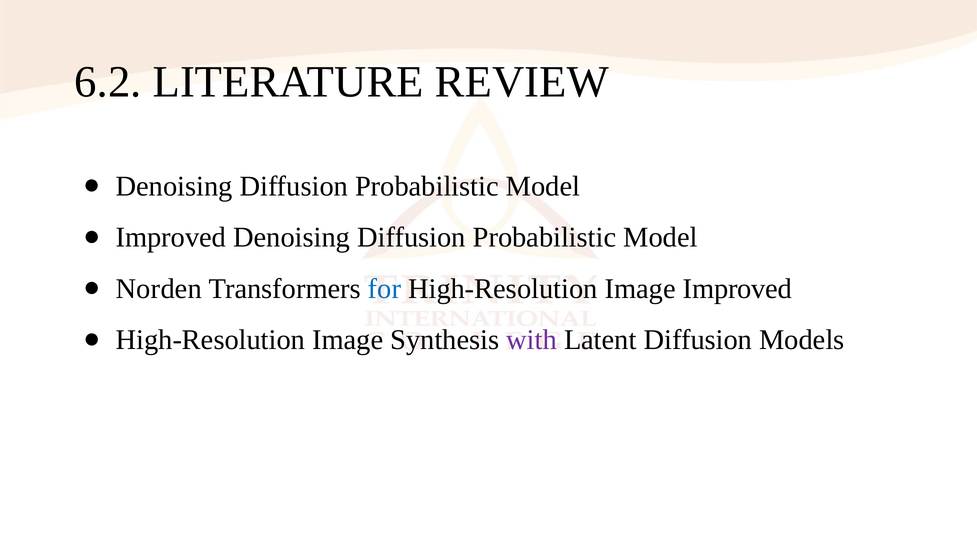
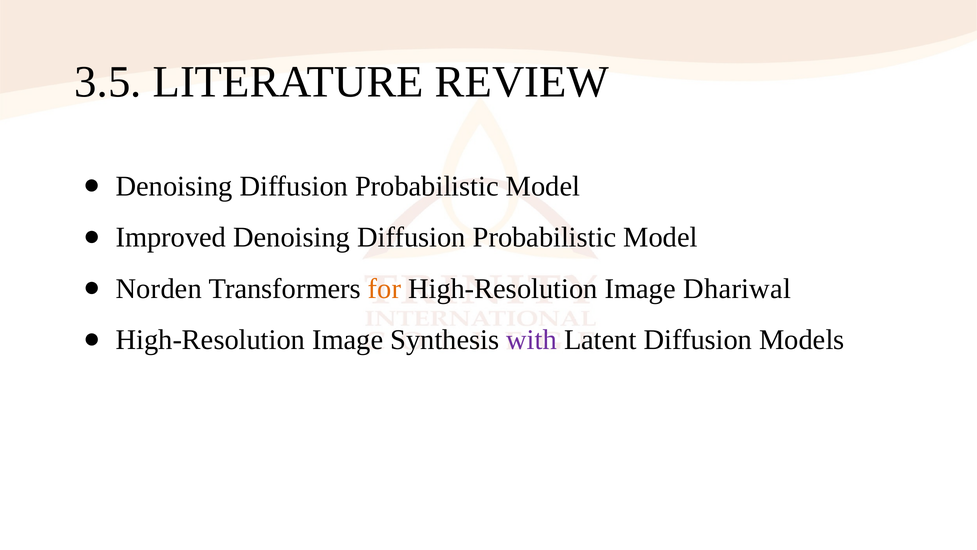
6.2: 6.2 -> 3.5
for colour: blue -> orange
Image Improved: Improved -> Dhariwal
